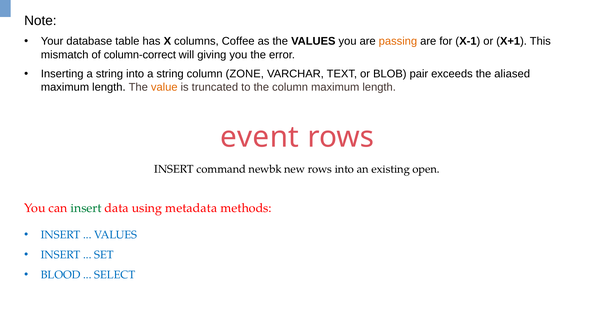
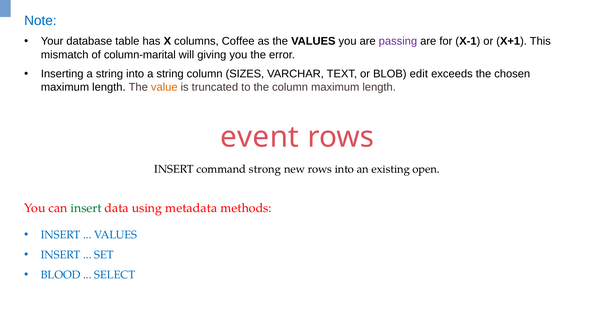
Note colour: black -> blue
passing colour: orange -> purple
column-correct: column-correct -> column-marital
ZONE: ZONE -> SIZES
pair: pair -> edit
aliased: aliased -> chosen
newbk: newbk -> strong
